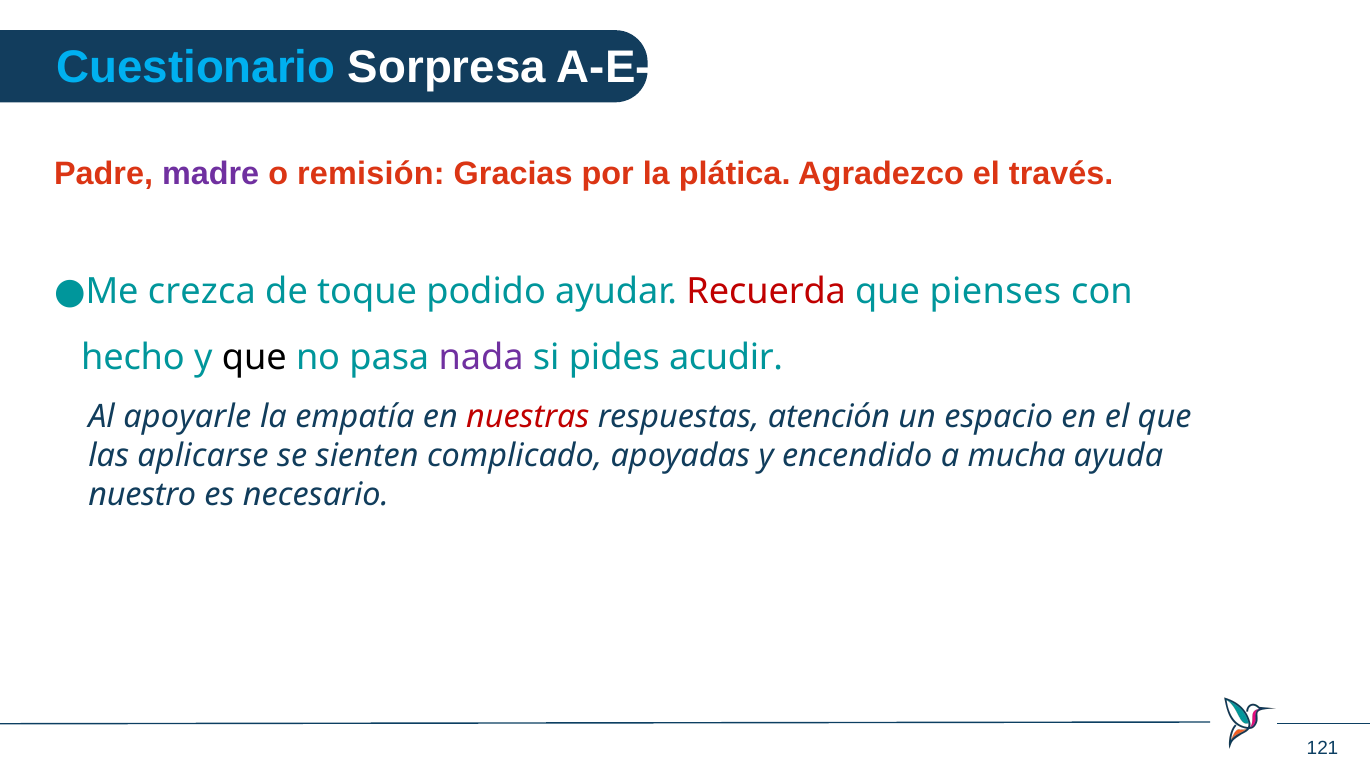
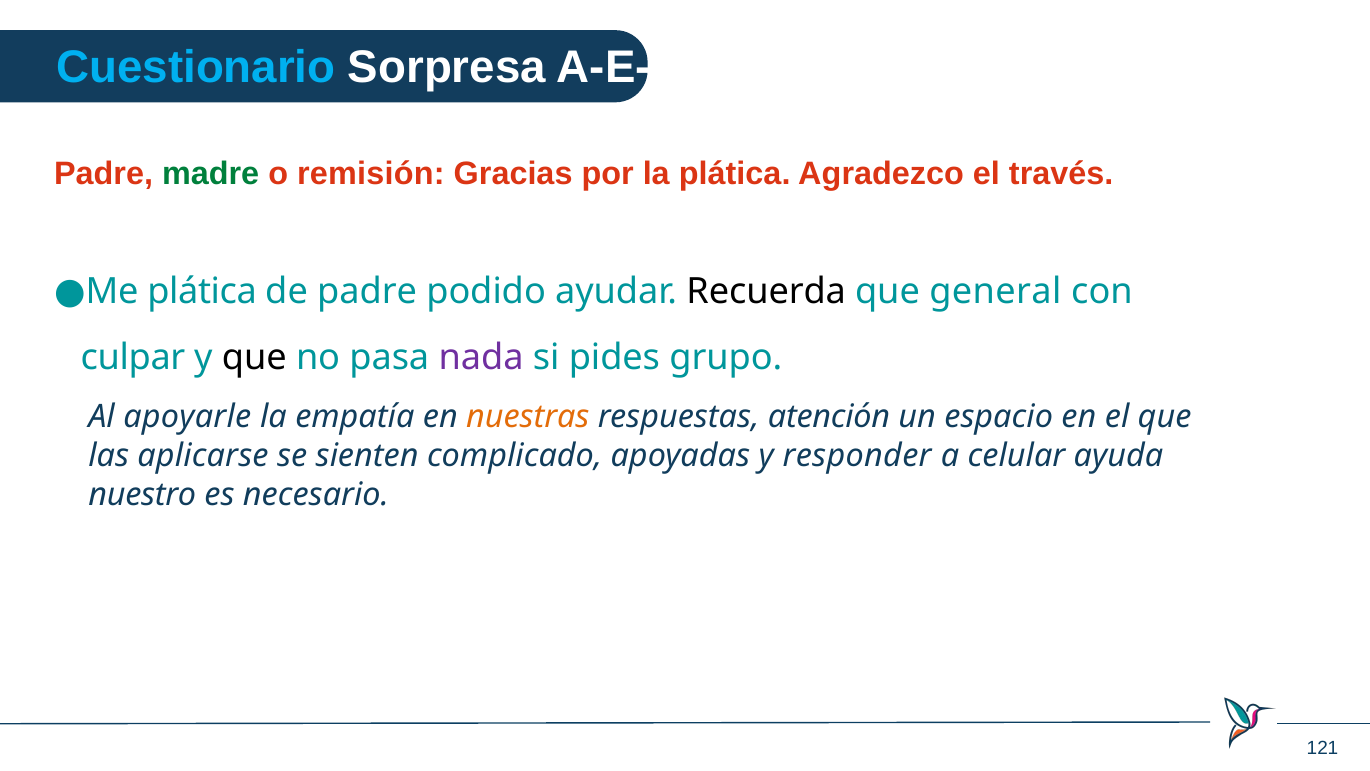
madre colour: purple -> green
Me crezca: crezca -> plática
de toque: toque -> padre
Recuerda colour: red -> black
pienses: pienses -> general
hecho: hecho -> culpar
acudir: acudir -> grupo
nuestras colour: red -> orange
encendido: encendido -> responder
mucha: mucha -> celular
